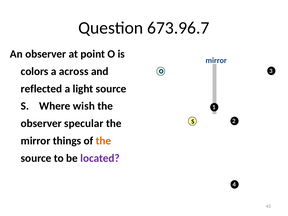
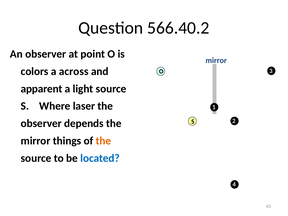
673.96.7: 673.96.7 -> 566.40.2
reflected: reflected -> apparent
wish: wish -> laser
specular: specular -> depends
located colour: purple -> blue
